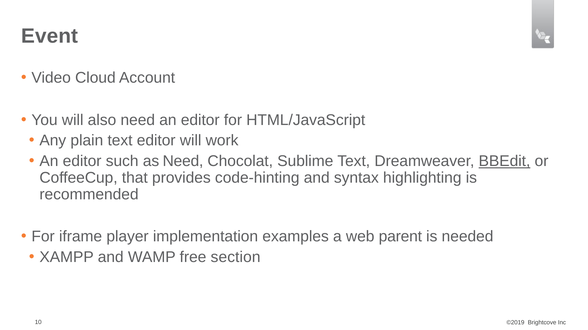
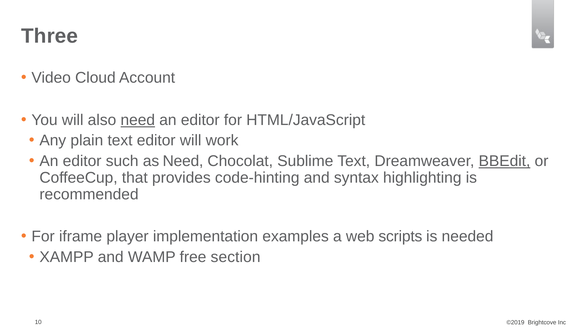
Event: Event -> Three
need at (138, 120) underline: none -> present
parent: parent -> scripts
